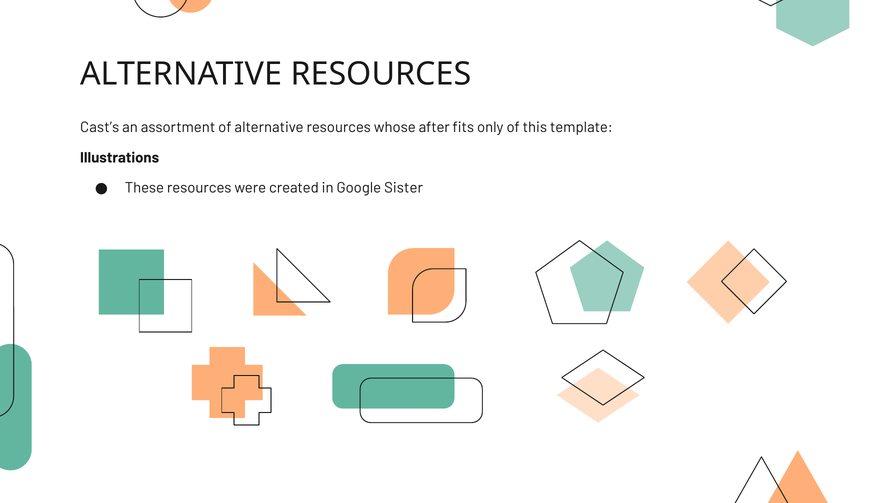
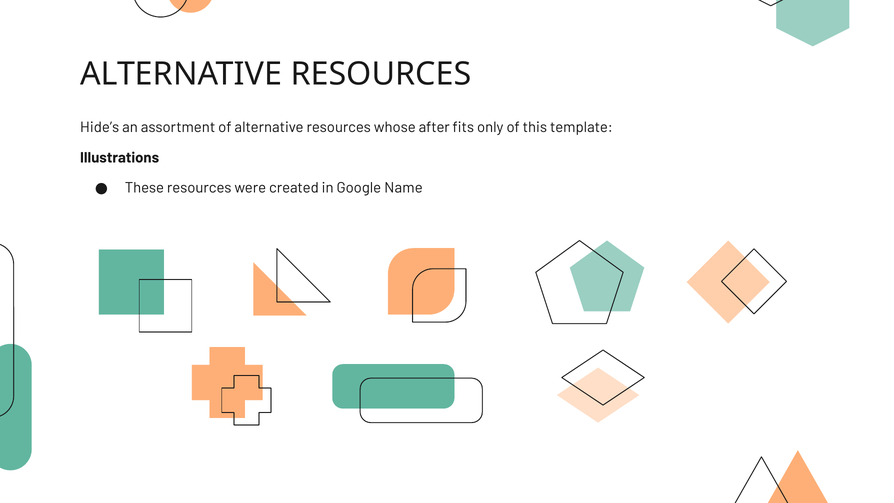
Cast’s: Cast’s -> Hide’s
Sister: Sister -> Name
